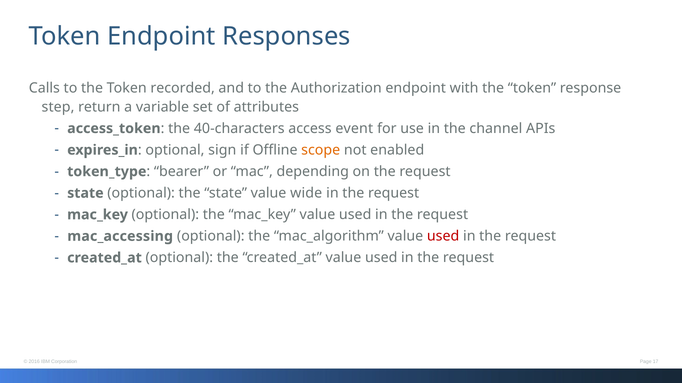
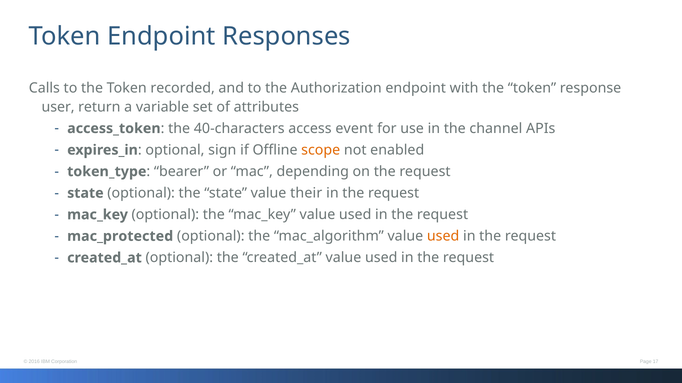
step: step -> user
wide: wide -> their
mac_accessing: mac_accessing -> mac_protected
used at (443, 237) colour: red -> orange
